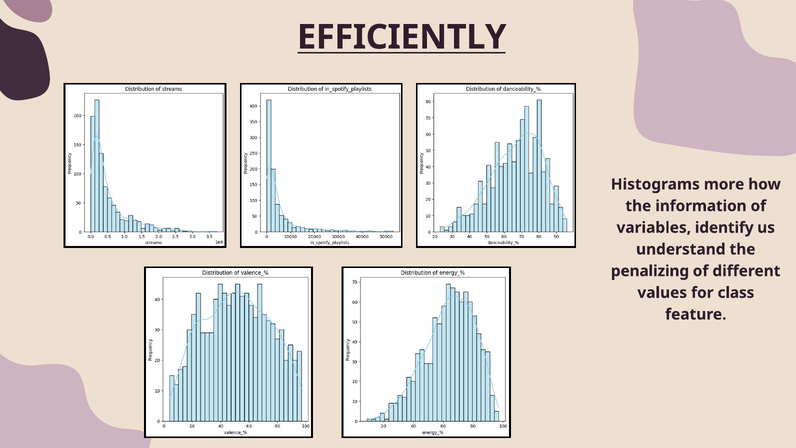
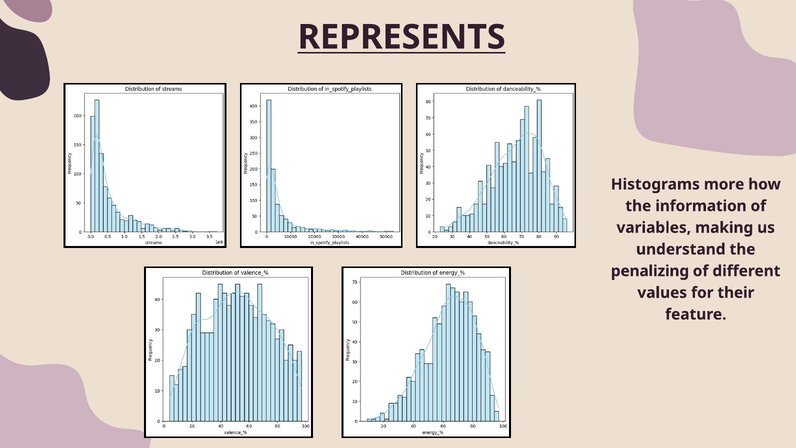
EFFICIENTLY: EFFICIENTLY -> REPRESENTS
identify: identify -> making
class: class -> their
